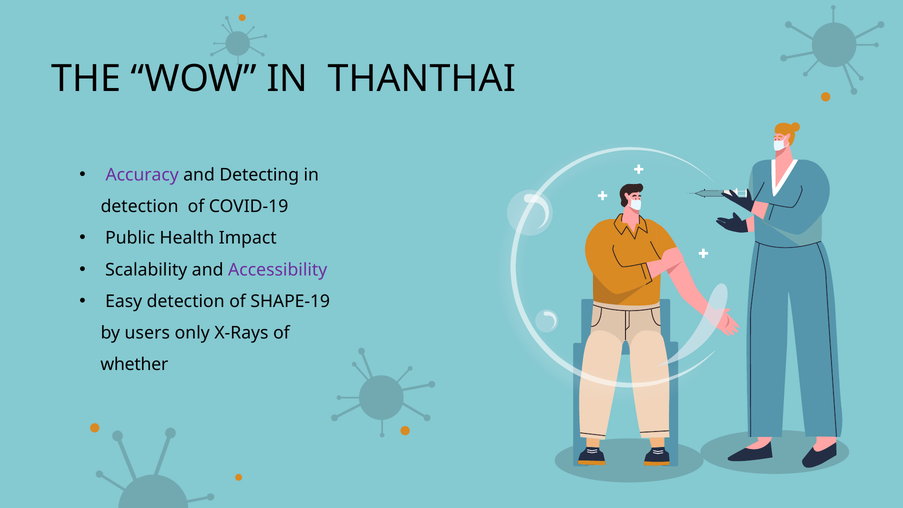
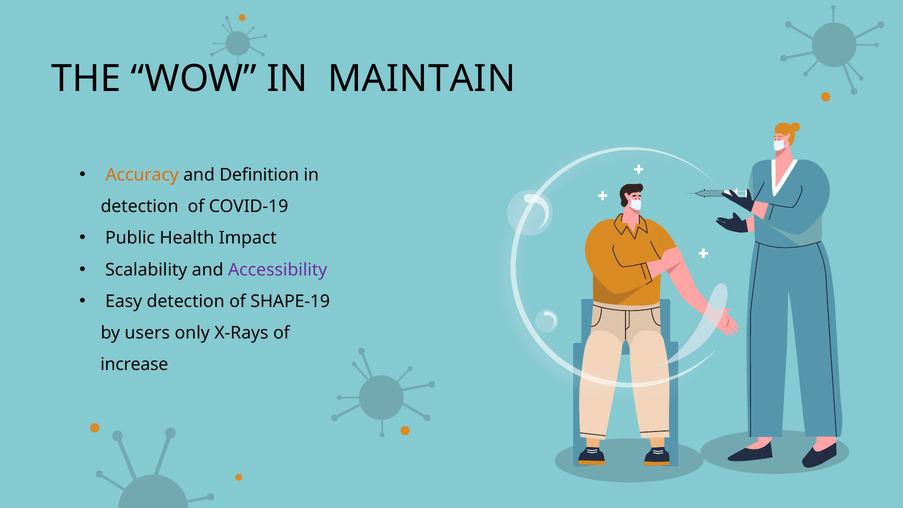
THANTHAI: THANTHAI -> MAINTAIN
Accuracy colour: purple -> orange
Detecting: Detecting -> Definition
whether: whether -> increase
